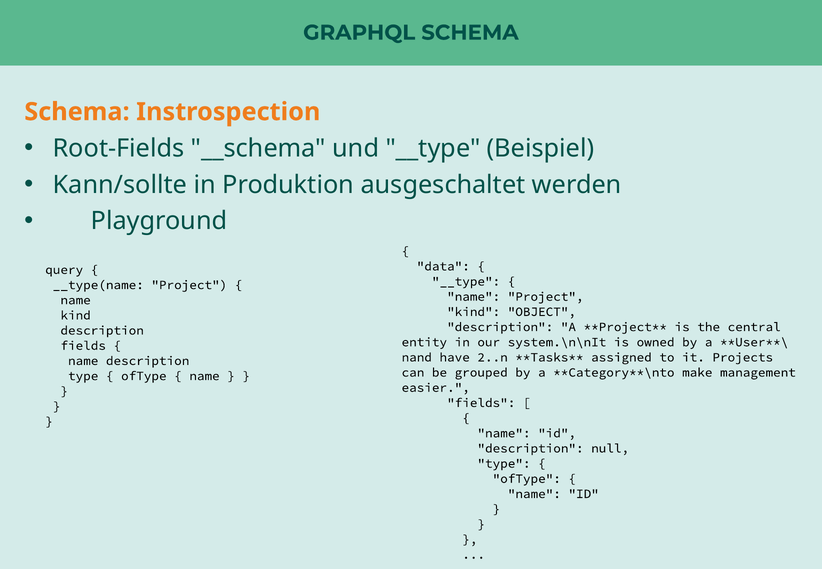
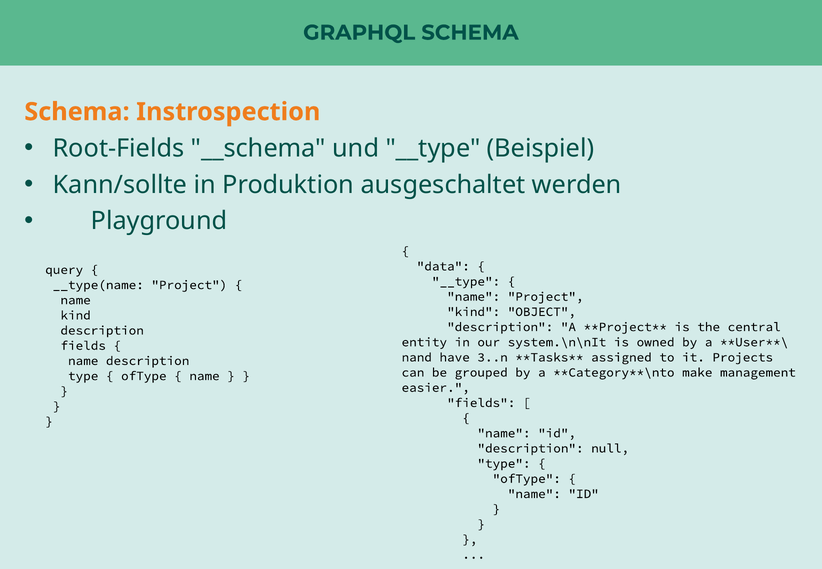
2..n: 2..n -> 3..n
